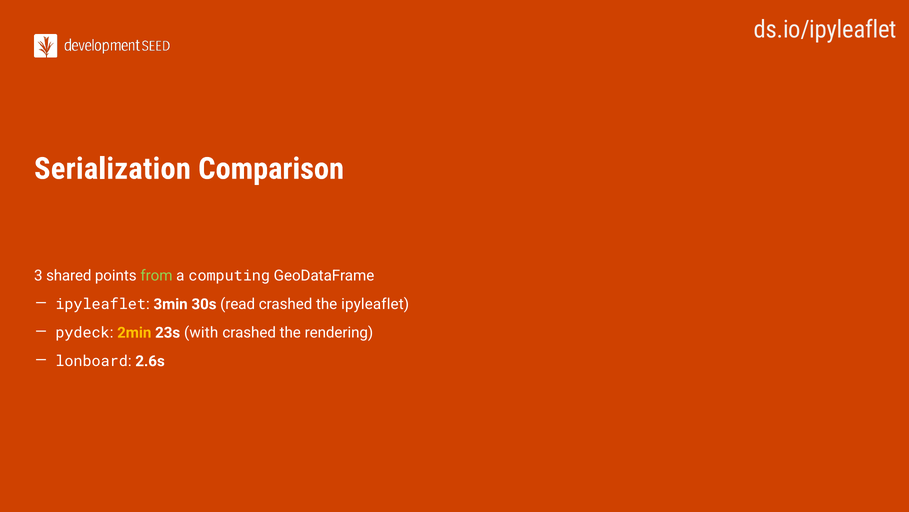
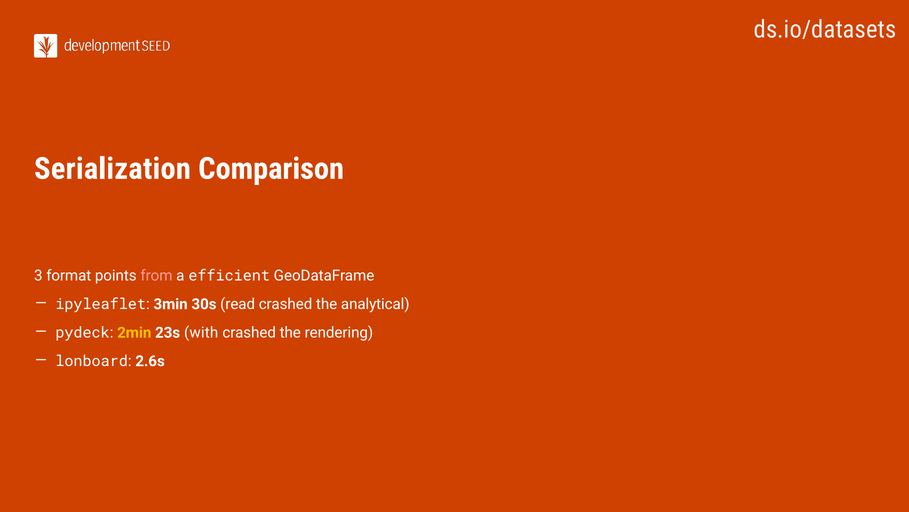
ds.io/ipyleaflet: ds.io/ipyleaflet -> ds.io/datasets
shared: shared -> format
from colour: light green -> pink
computing: computing -> efficient
the ipyleaflet: ipyleaflet -> analytical
